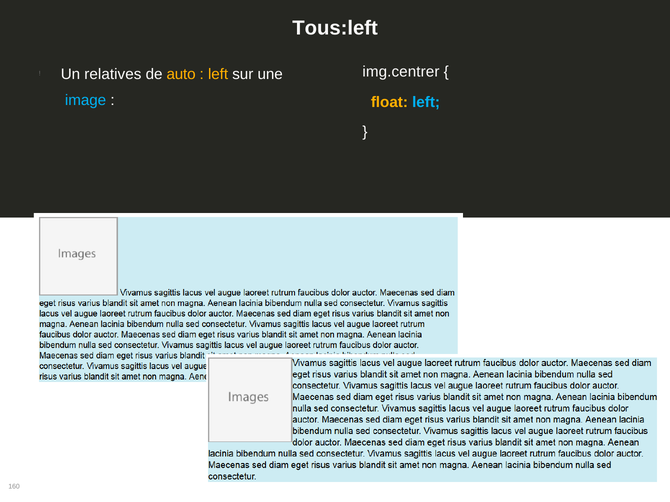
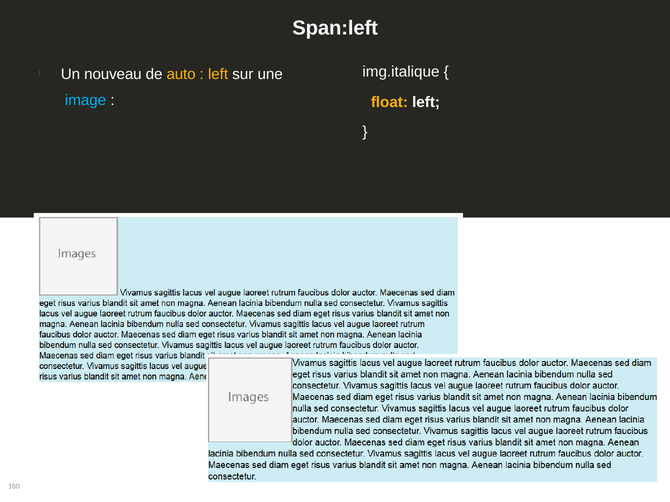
Tous:left: Tous:left -> Span:left
img.centrer: img.centrer -> img.italique
relatives: relatives -> nouveau
left at (426, 102) colour: light blue -> white
